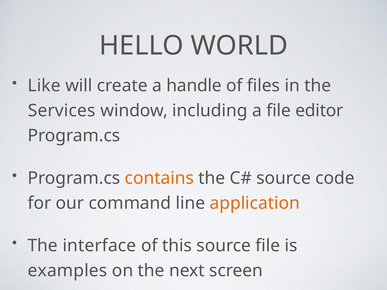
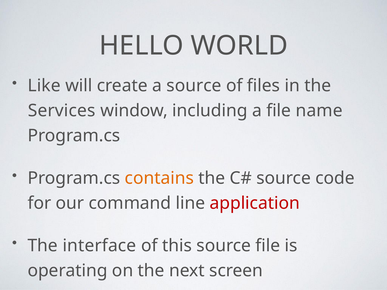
a handle: handle -> source
editor: editor -> name
application colour: orange -> red
examples: examples -> operating
